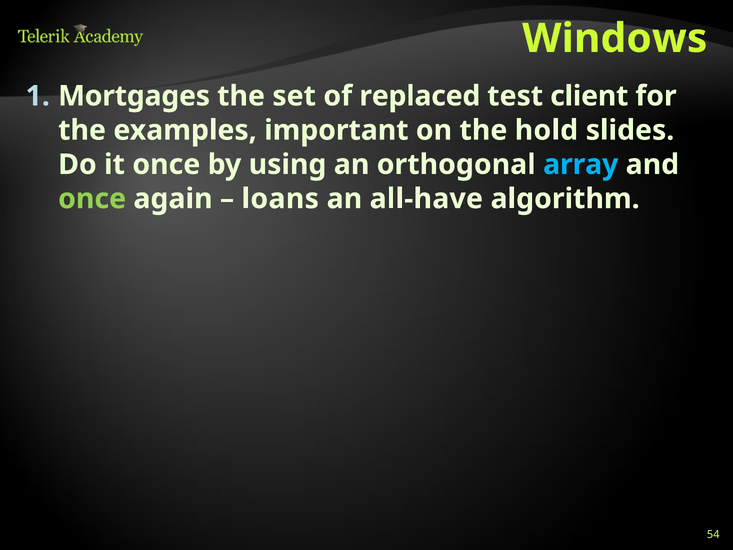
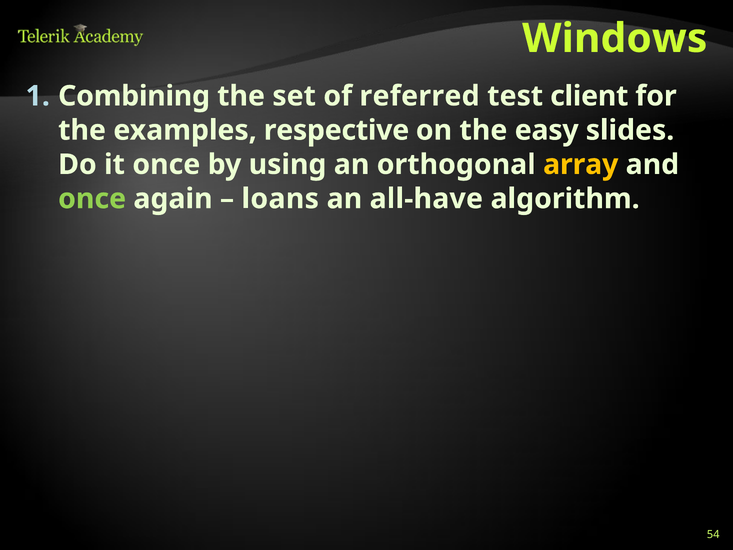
Mortgages: Mortgages -> Combining
replaced: replaced -> referred
important: important -> respective
hold: hold -> easy
array colour: light blue -> yellow
